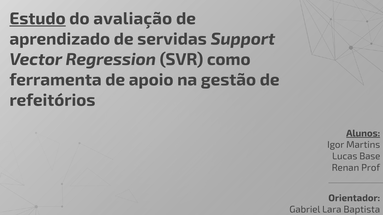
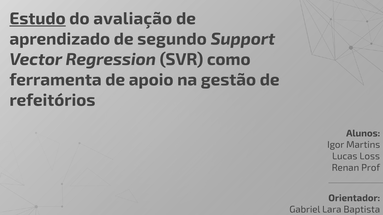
servidas: servidas -> segundo
Alunos underline: present -> none
Base: Base -> Loss
